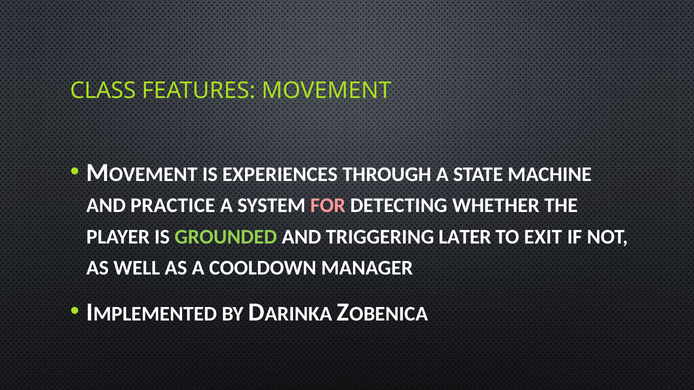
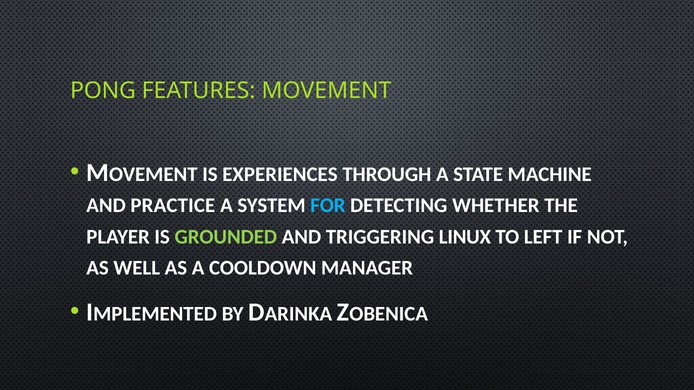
CLASS: CLASS -> PONG
FOR colour: pink -> light blue
LATER: LATER -> LINUX
EXIT: EXIT -> LEFT
